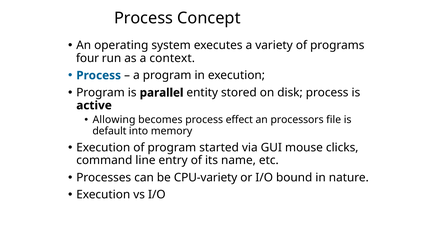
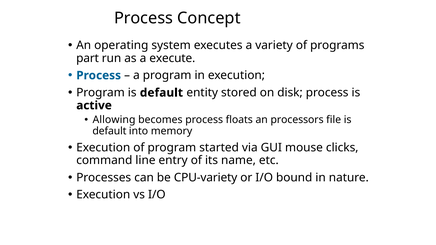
four: four -> part
context: context -> execute
Program is parallel: parallel -> default
effect: effect -> floats
